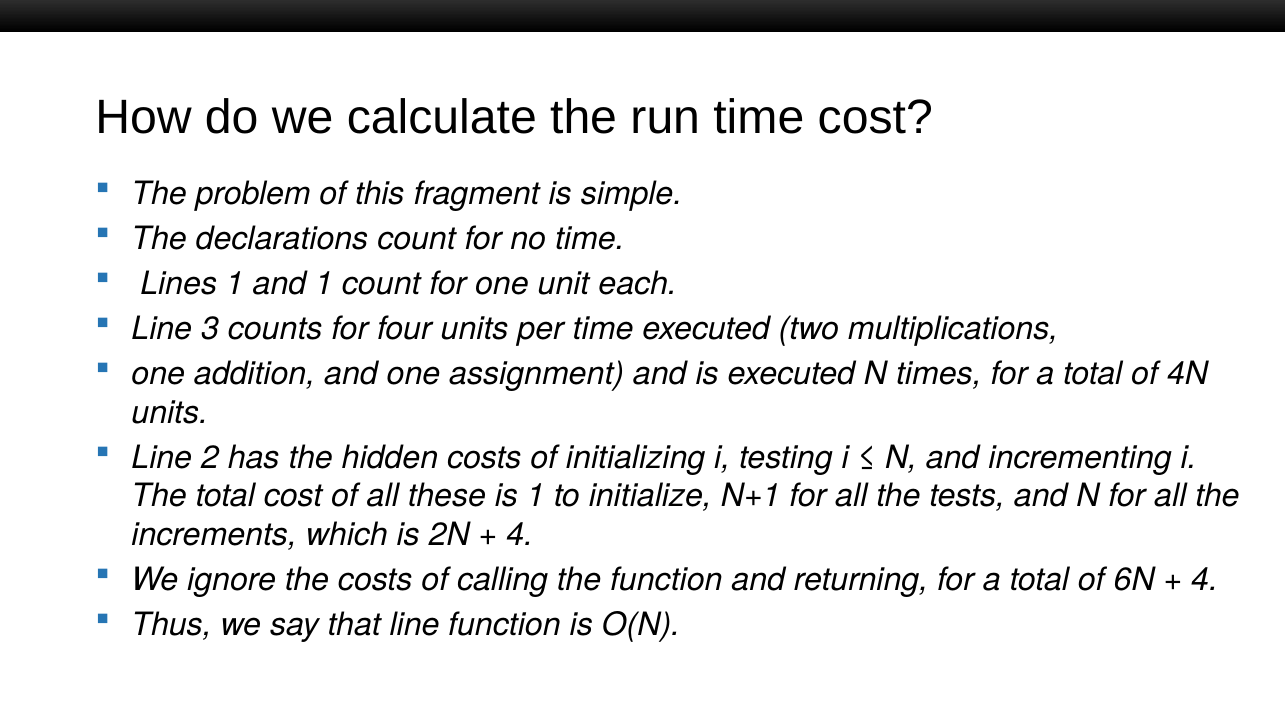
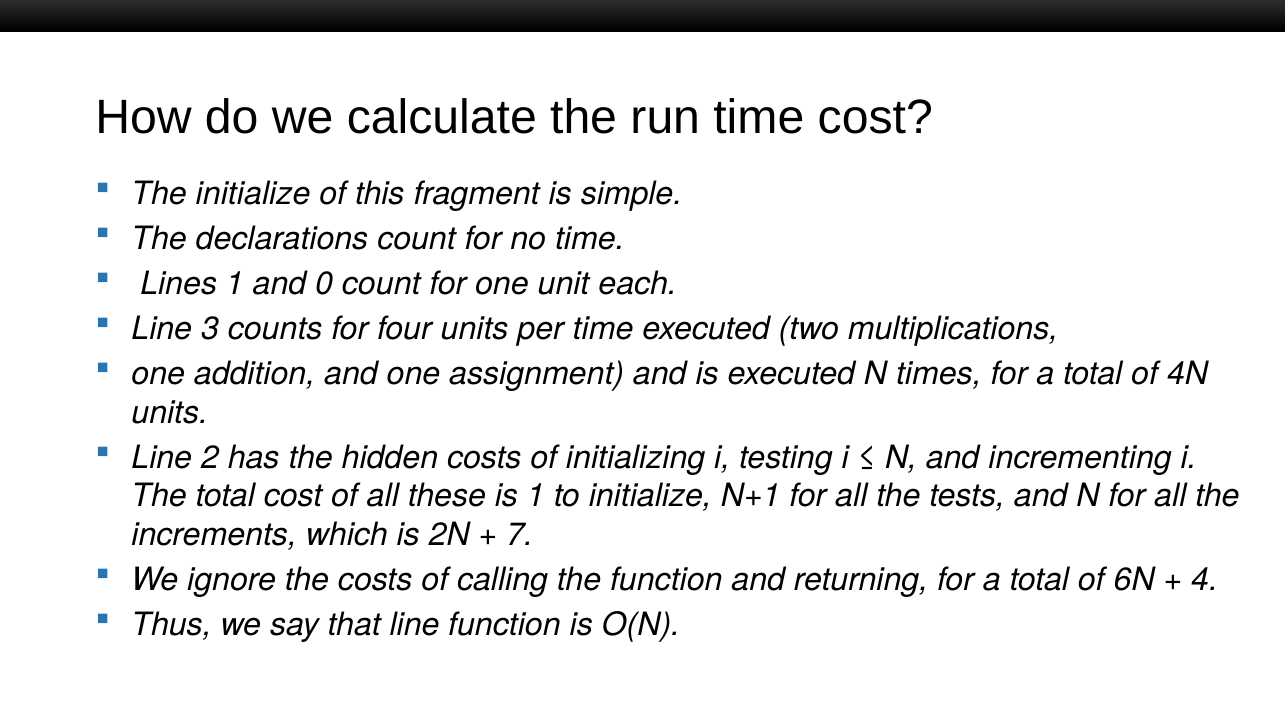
The problem: problem -> initialize
and 1: 1 -> 0
4 at (520, 535): 4 -> 7
